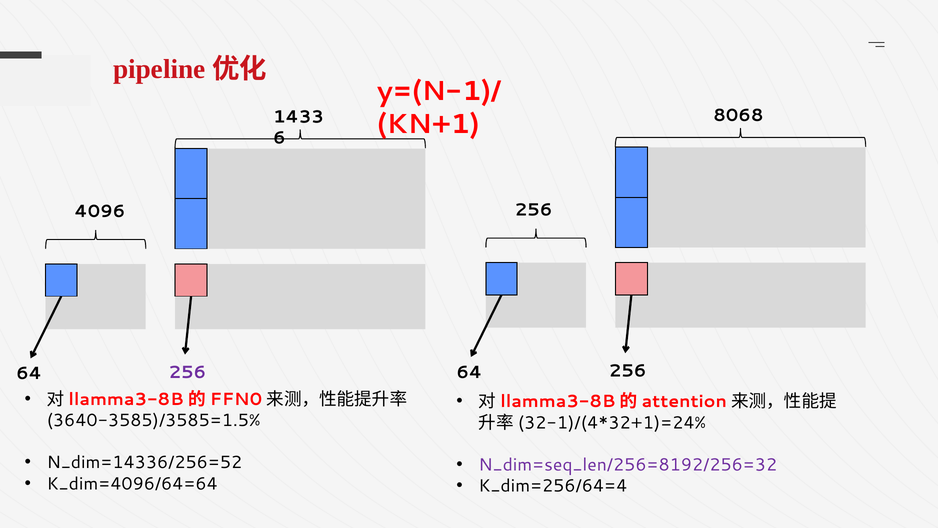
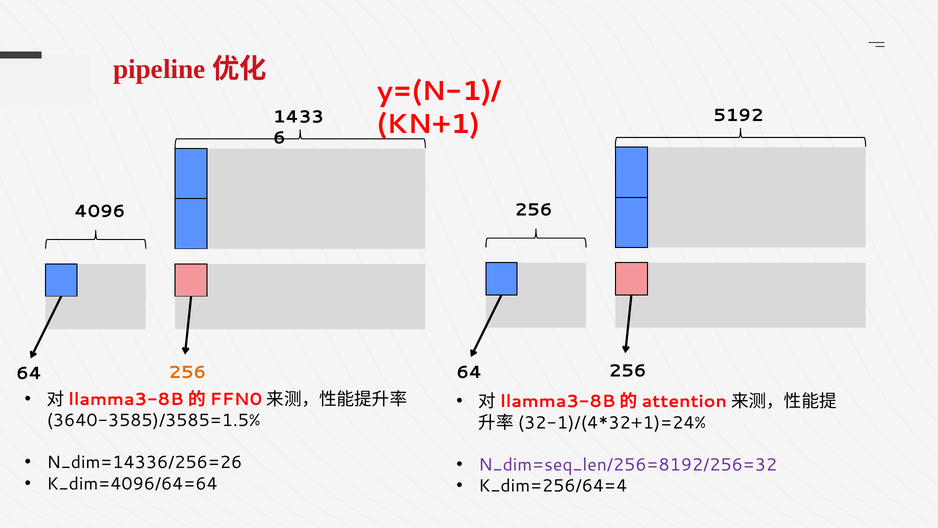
8068: 8068 -> 5192
256 at (187, 372) colour: purple -> orange
N_dim=14336/256=52: N_dim=14336/256=52 -> N_dim=14336/256=26
